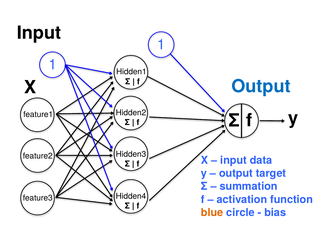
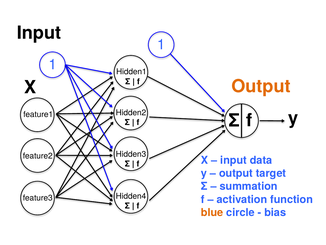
Output at (261, 86) colour: blue -> orange
